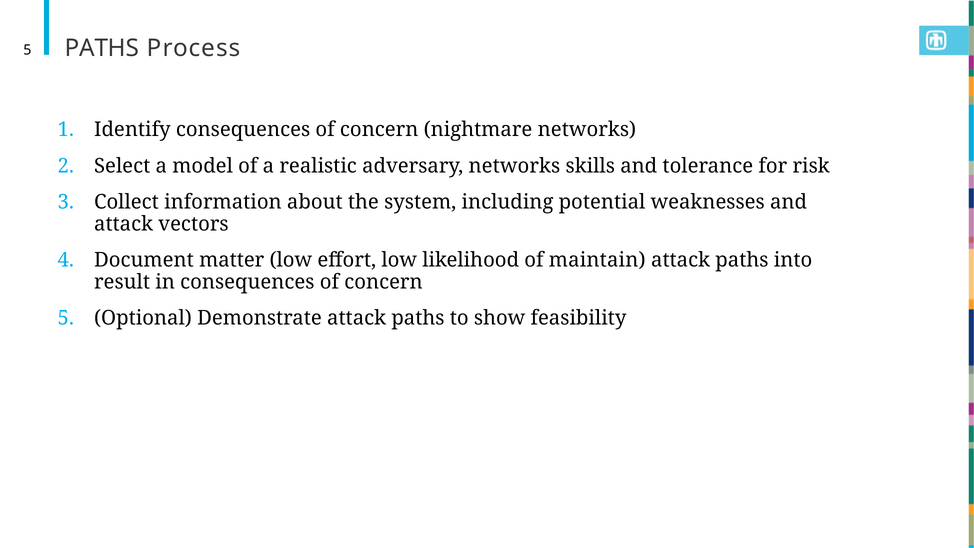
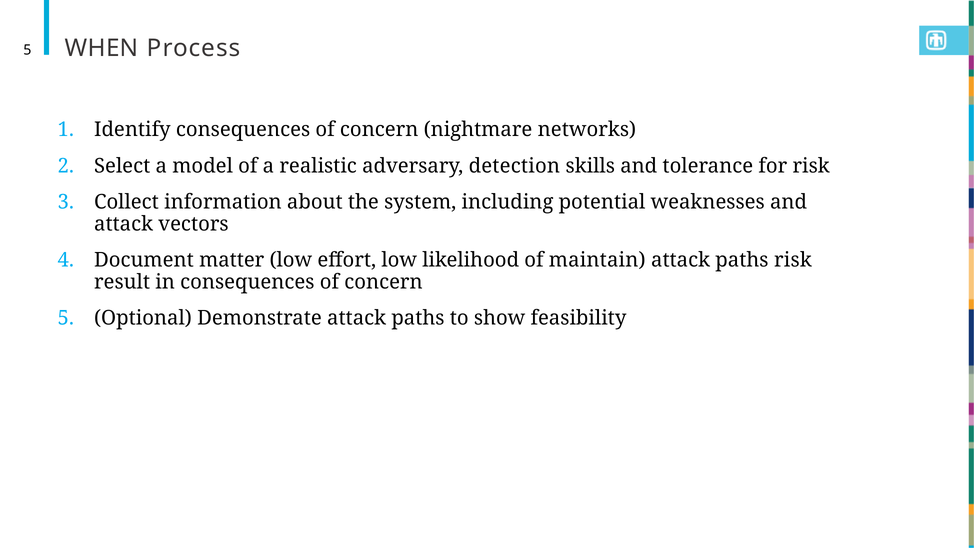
5 PATHS: PATHS -> WHEN
adversary networks: networks -> detection
paths into: into -> risk
